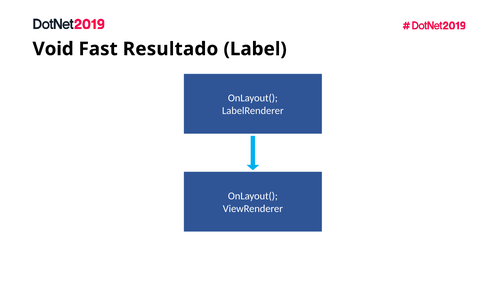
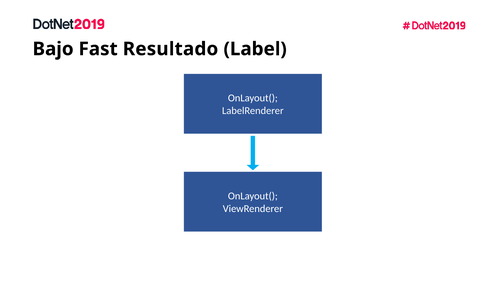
Void: Void -> Bajo
